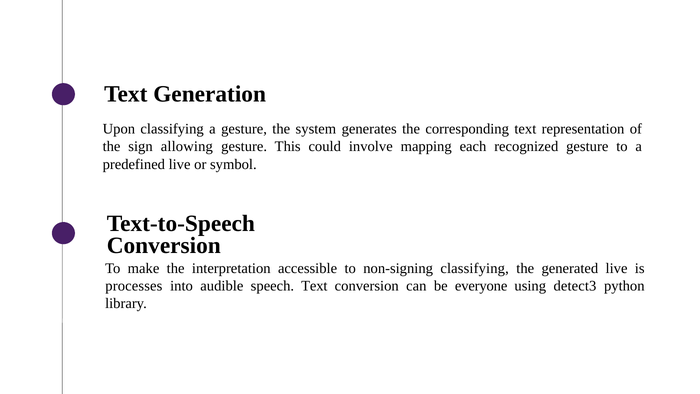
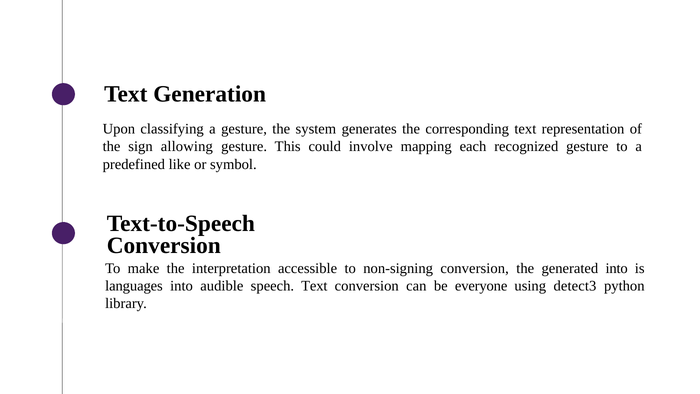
predefined live: live -> like
non-signing classifying: classifying -> conversion
generated live: live -> into
processes: processes -> languages
